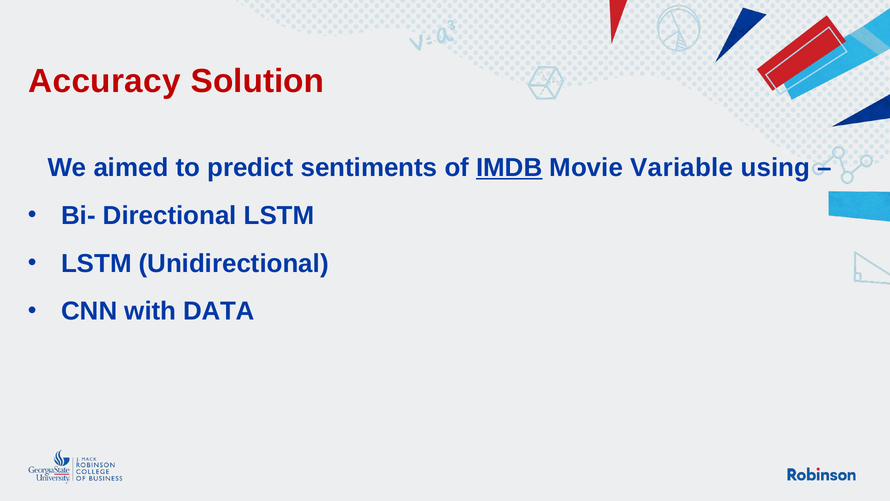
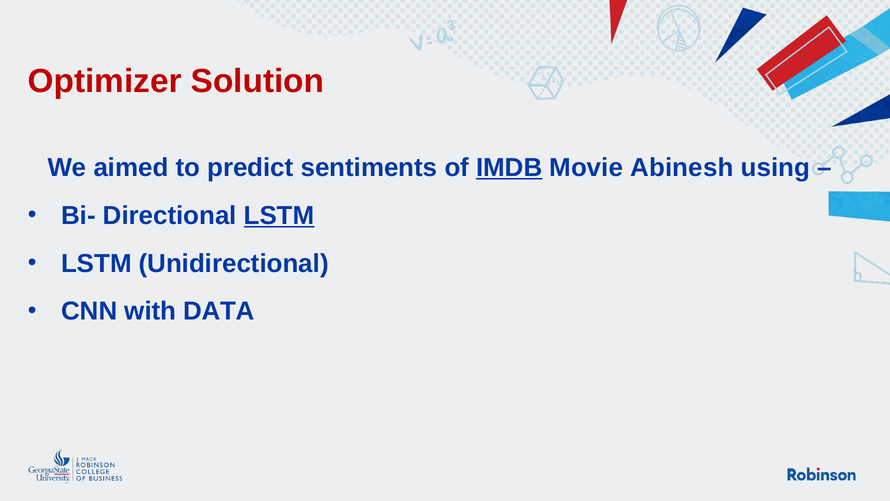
Accuracy: Accuracy -> Optimizer
Variable: Variable -> Abinesh
LSTM at (279, 215) underline: none -> present
